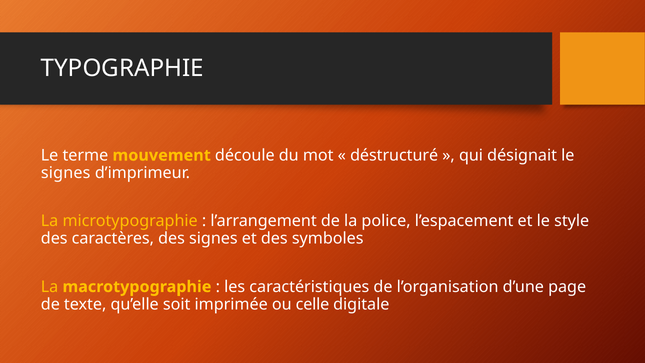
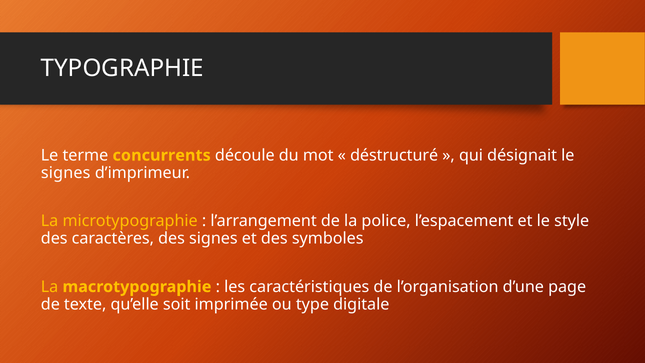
mouvement: mouvement -> concurrents
celle: celle -> type
